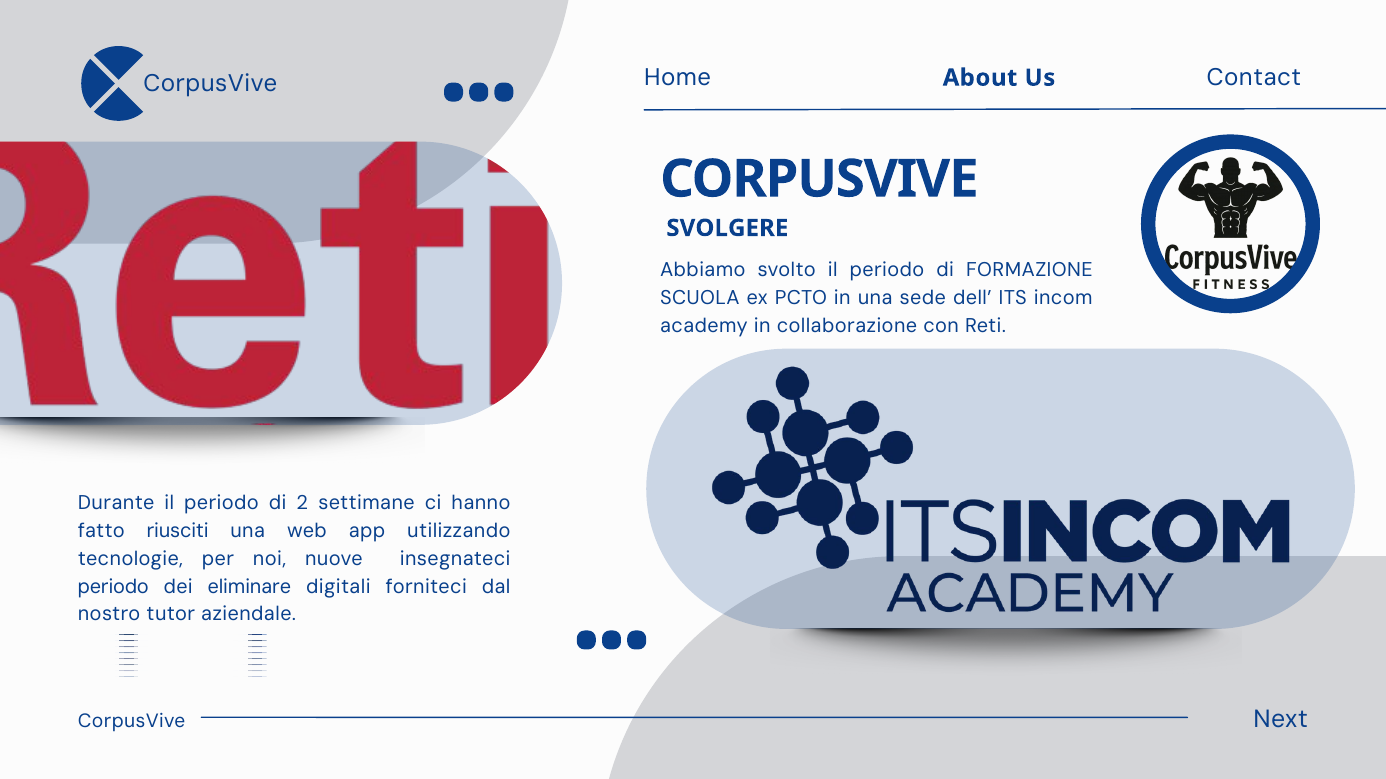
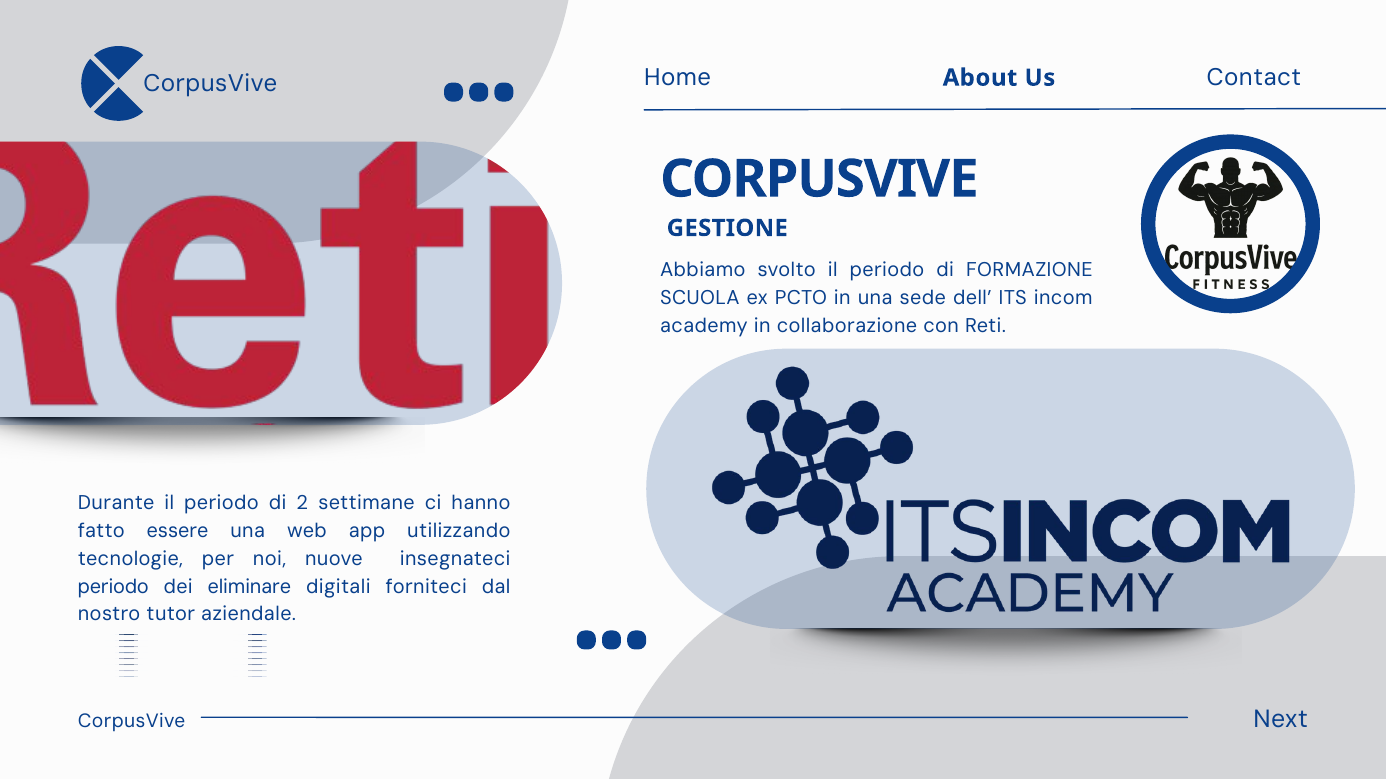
SVOLGERE: SVOLGERE -> GESTIONE
riusciti: riusciti -> essere
